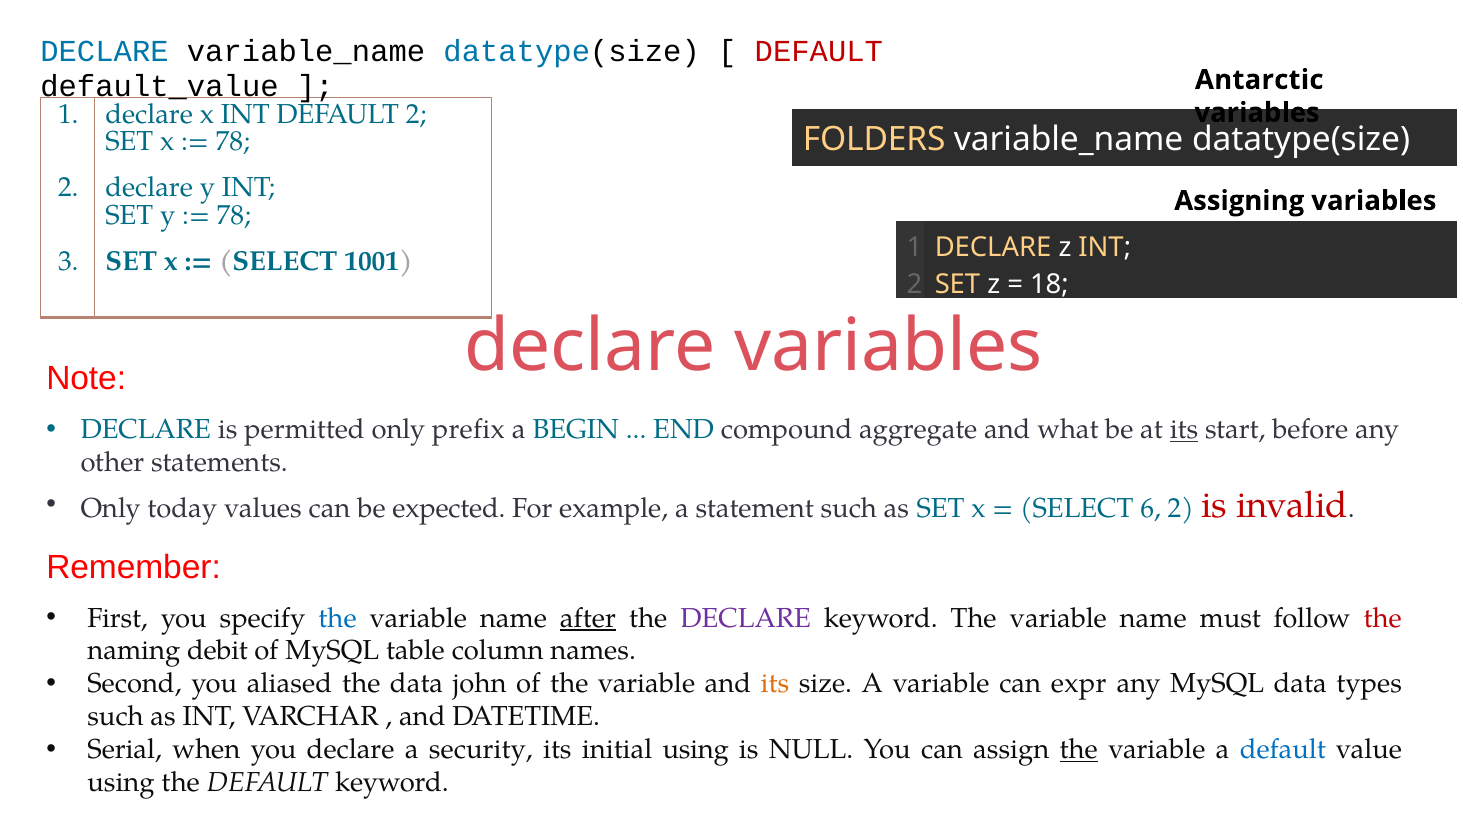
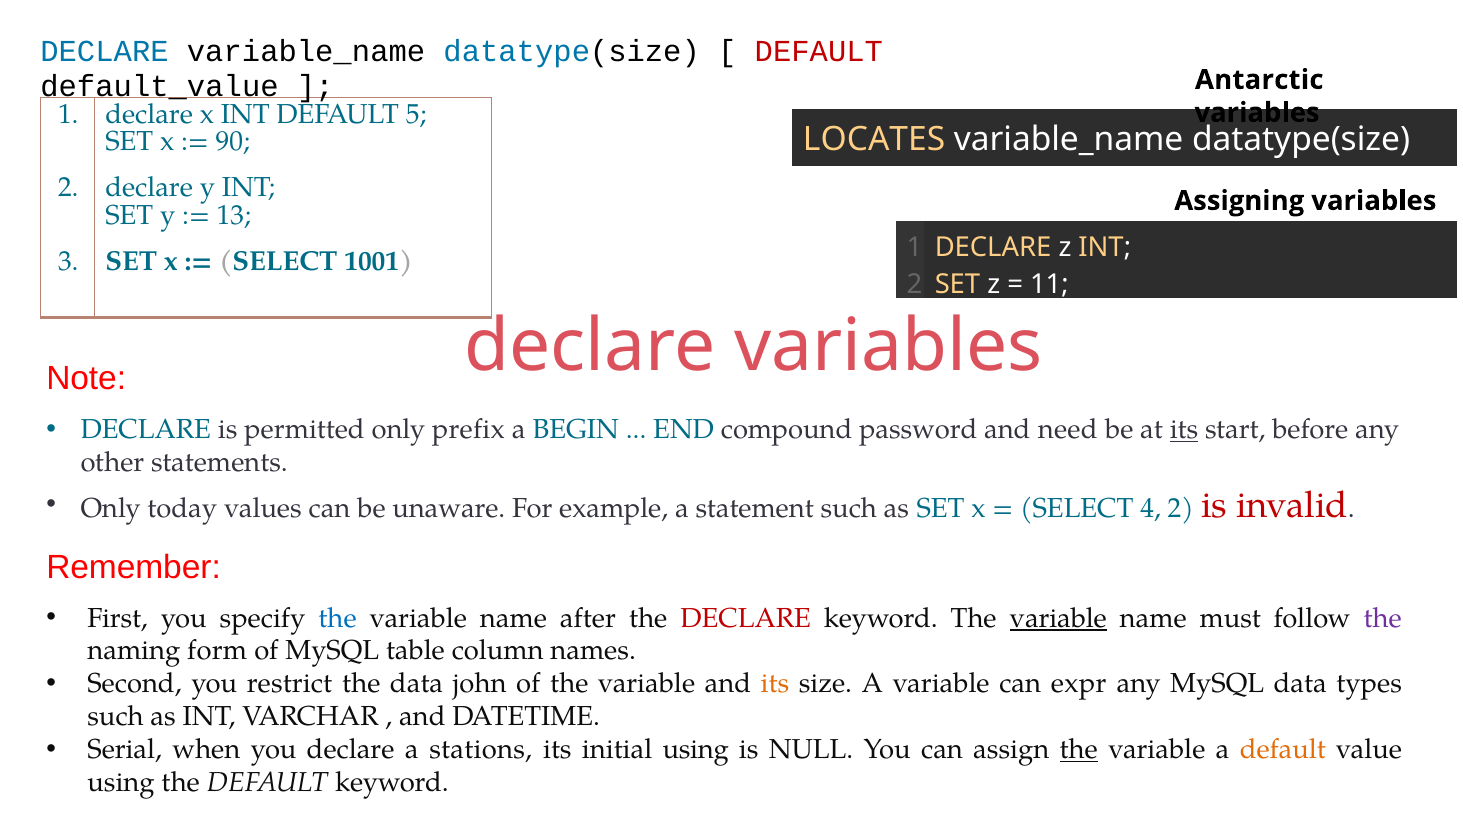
DEFAULT 2: 2 -> 5
FOLDERS: FOLDERS -> LOCATES
78 at (233, 142): 78 -> 90
78 at (234, 215): 78 -> 13
18: 18 -> 11
aggregate: aggregate -> password
what: what -> need
expected: expected -> unaware
6: 6 -> 4
after underline: present -> none
DECLARE at (746, 618) colour: purple -> red
variable at (1058, 618) underline: none -> present
the at (1383, 618) colour: red -> purple
debit: debit -> form
aliased: aliased -> restrict
security: security -> stations
default at (1283, 750) colour: blue -> orange
